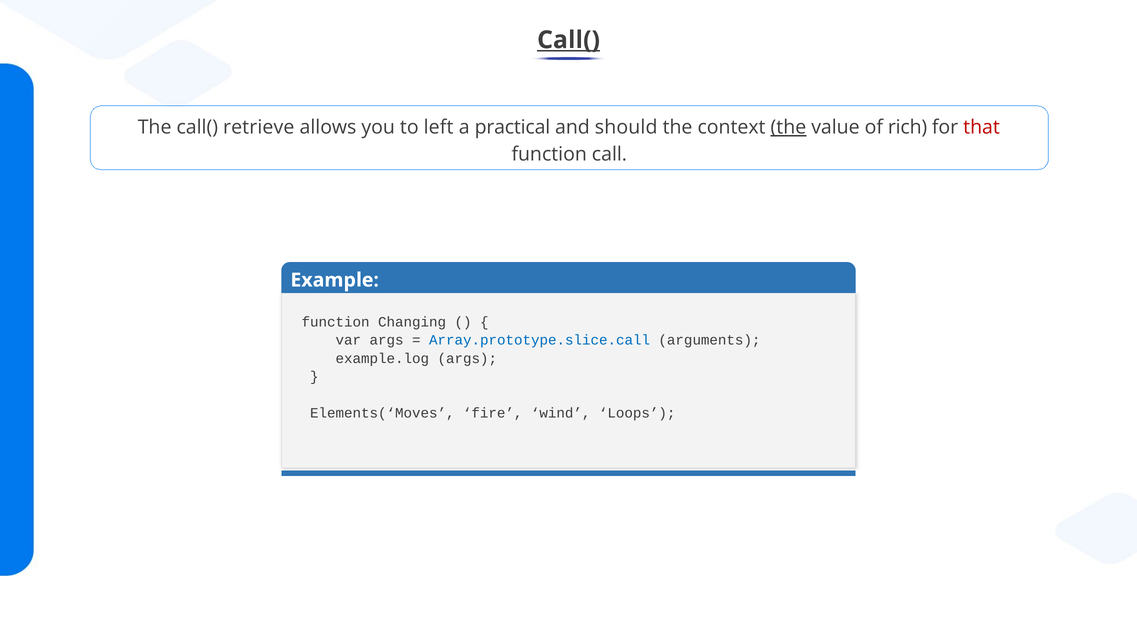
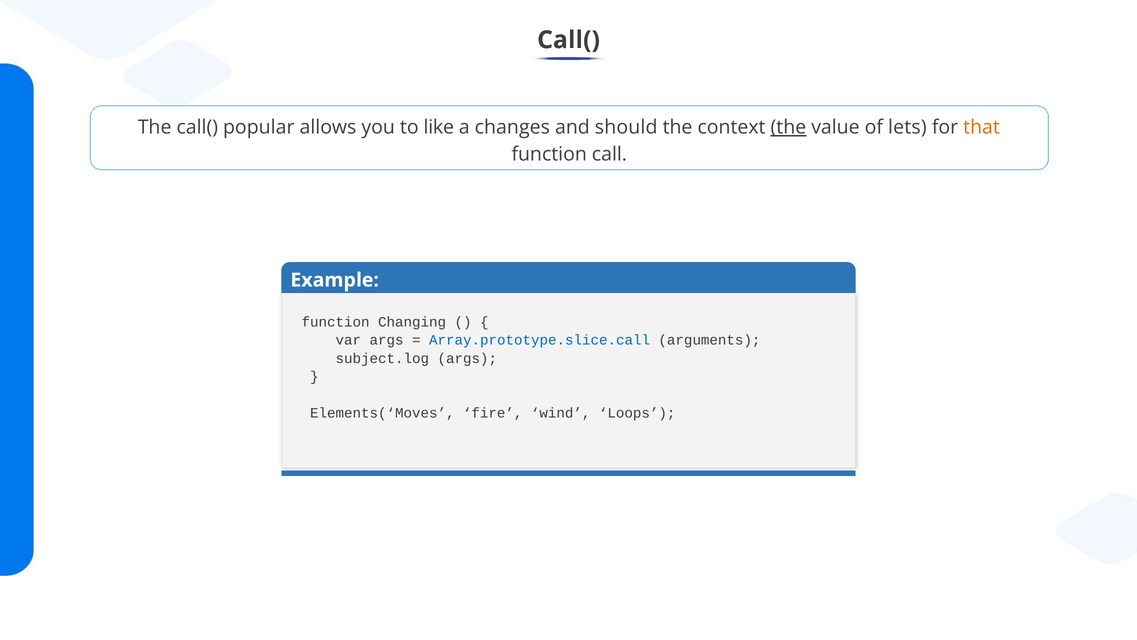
Call( at (569, 40) underline: present -> none
retrieve: retrieve -> popular
left: left -> like
practical: practical -> changes
rich: rich -> lets
that colour: red -> orange
example.log: example.log -> subject.log
